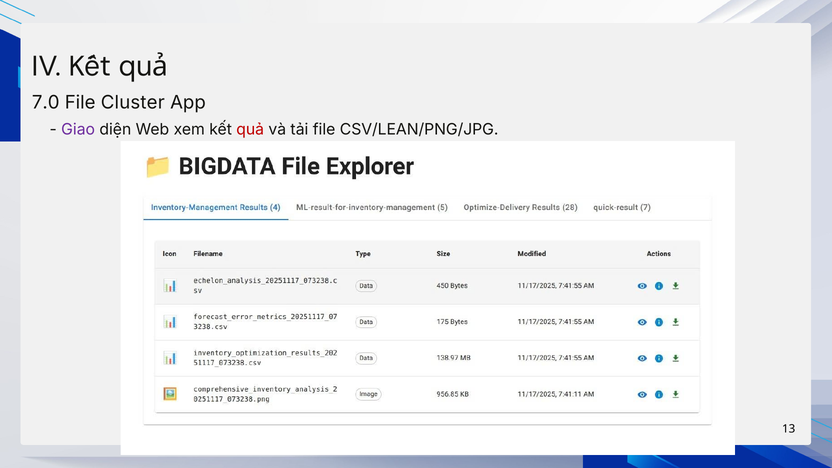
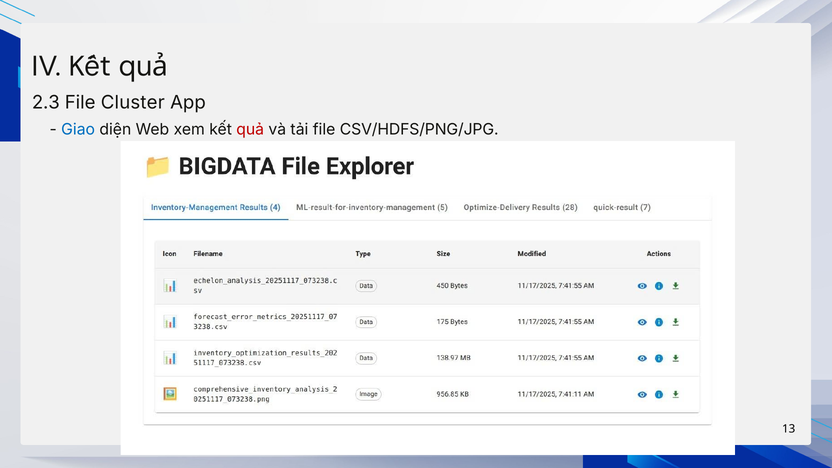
7.0: 7.0 -> 2.3
Giao colour: purple -> blue
CSV/LEAN/PNG/JPG: CSV/LEAN/PNG/JPG -> CSV/HDFS/PNG/JPG
